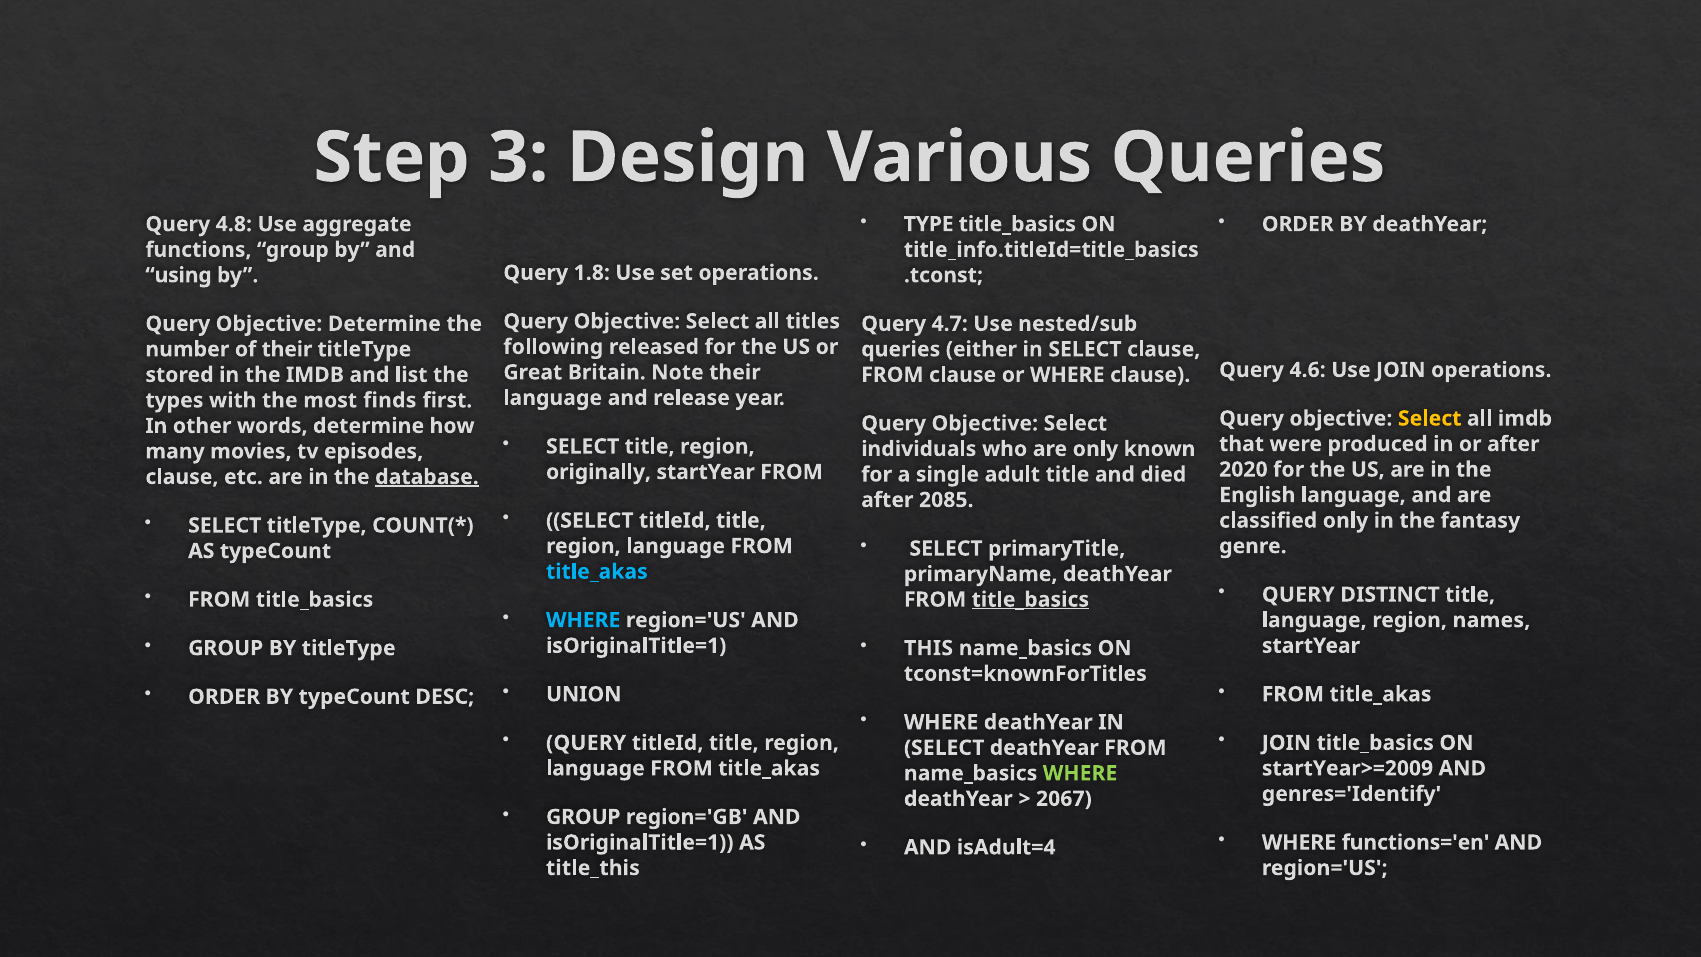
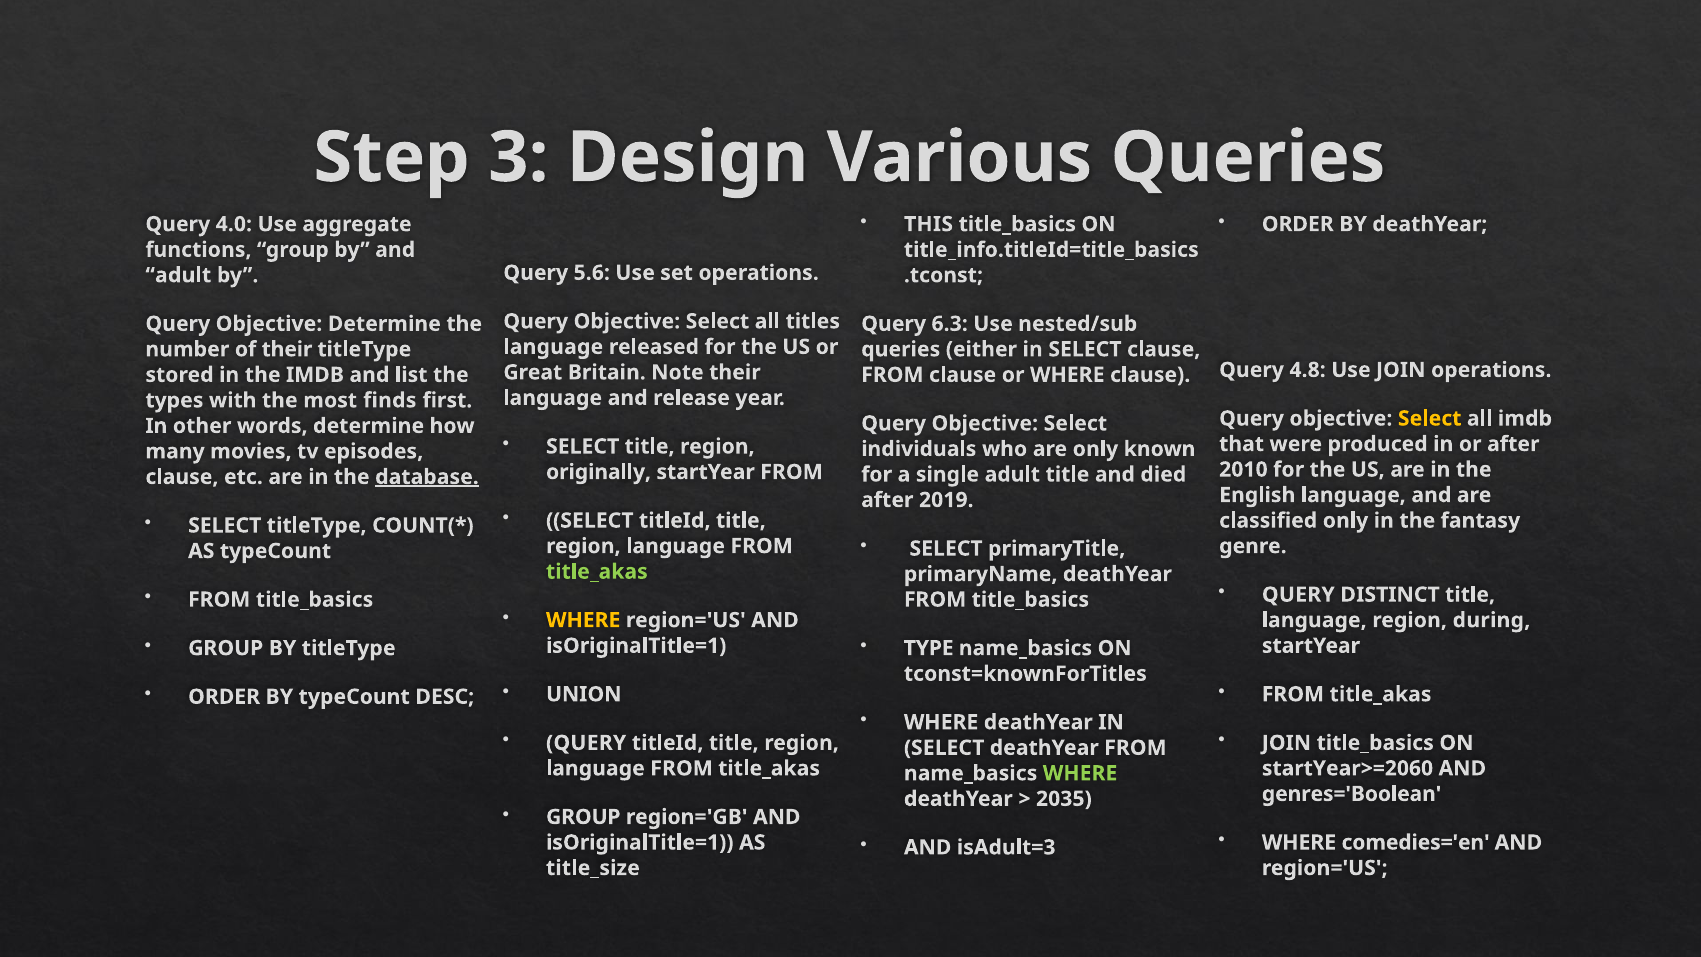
TYPE: TYPE -> THIS
4.8: 4.8 -> 4.0
1.8: 1.8 -> 5.6
using at (178, 275): using -> adult
4.7: 4.7 -> 6.3
following at (553, 347): following -> language
4.6: 4.6 -> 4.8
2020: 2020 -> 2010
2085: 2085 -> 2019
title_akas at (597, 572) colour: light blue -> light green
title_basics at (1030, 600) underline: present -> none
WHERE at (583, 620) colour: light blue -> yellow
names: names -> during
THIS: THIS -> TYPE
startYear>=2009: startYear>=2009 -> startYear>=2060
genres='Identify: genres='Identify -> genres='Boolean
2067: 2067 -> 2035
functions='en: functions='en -> comedies='en
isAdult=4: isAdult=4 -> isAdult=3
title_this: title_this -> title_size
